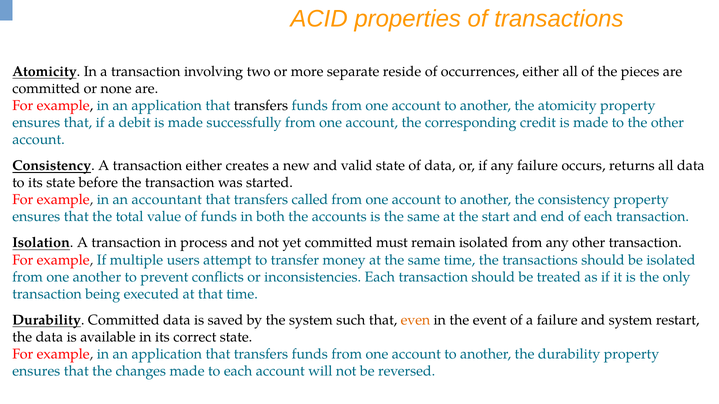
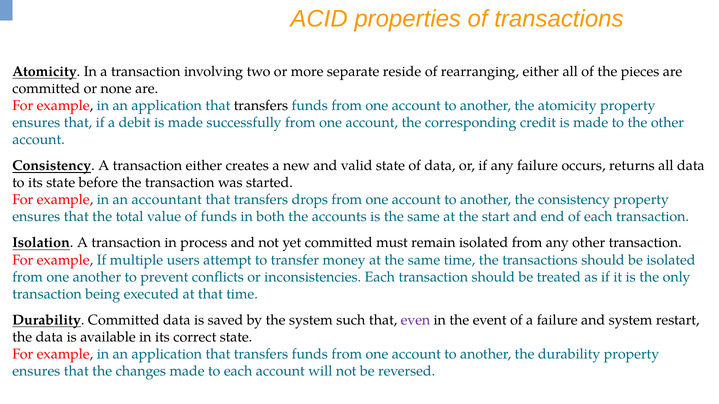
occurrences: occurrences -> rearranging
called: called -> drops
even colour: orange -> purple
